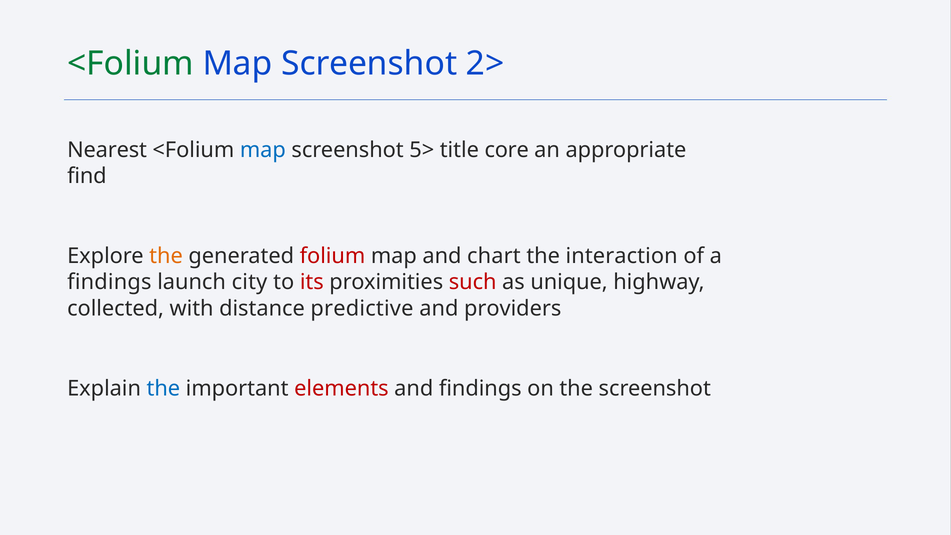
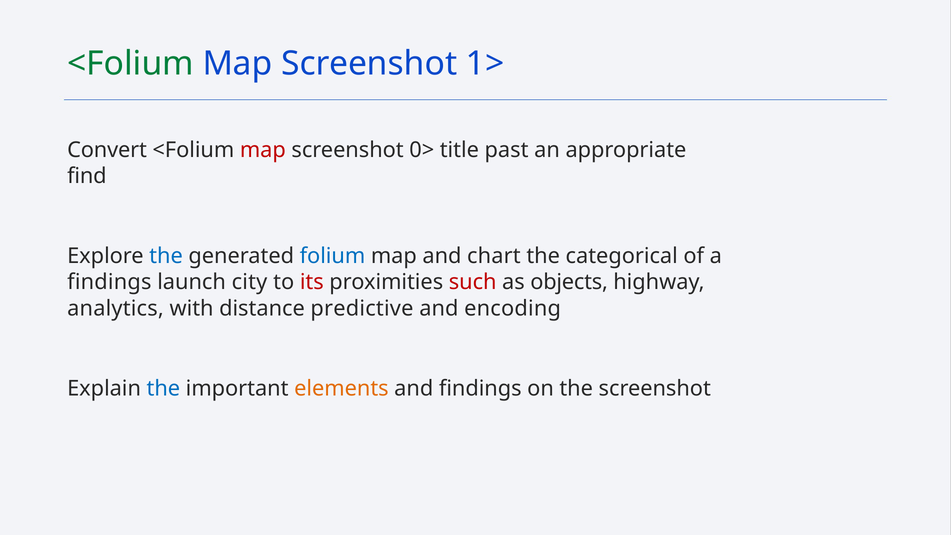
2>: 2> -> 1>
Nearest: Nearest -> Convert
map at (263, 150) colour: blue -> red
5>: 5> -> 0>
core: core -> past
the at (166, 256) colour: orange -> blue
folium colour: red -> blue
interaction: interaction -> categorical
unique: unique -> objects
collected: collected -> analytics
providers: providers -> encoding
elements colour: red -> orange
